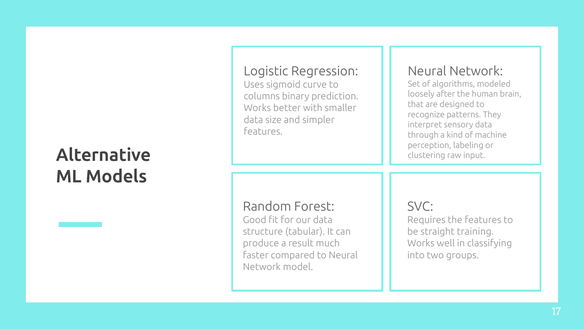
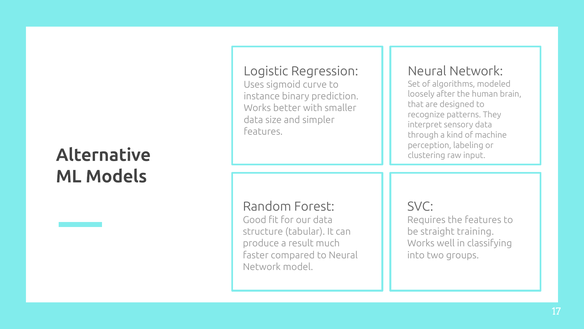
columns: columns -> instance
